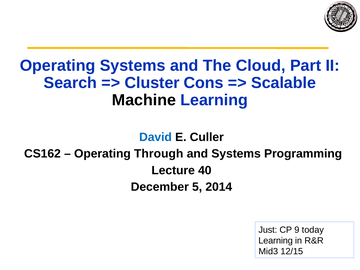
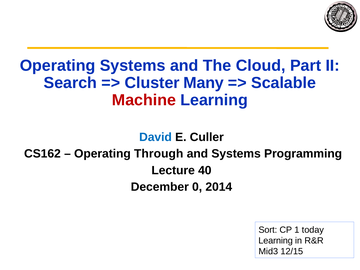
Cons: Cons -> Many
Machine colour: black -> red
5: 5 -> 0
Just: Just -> Sort
9: 9 -> 1
